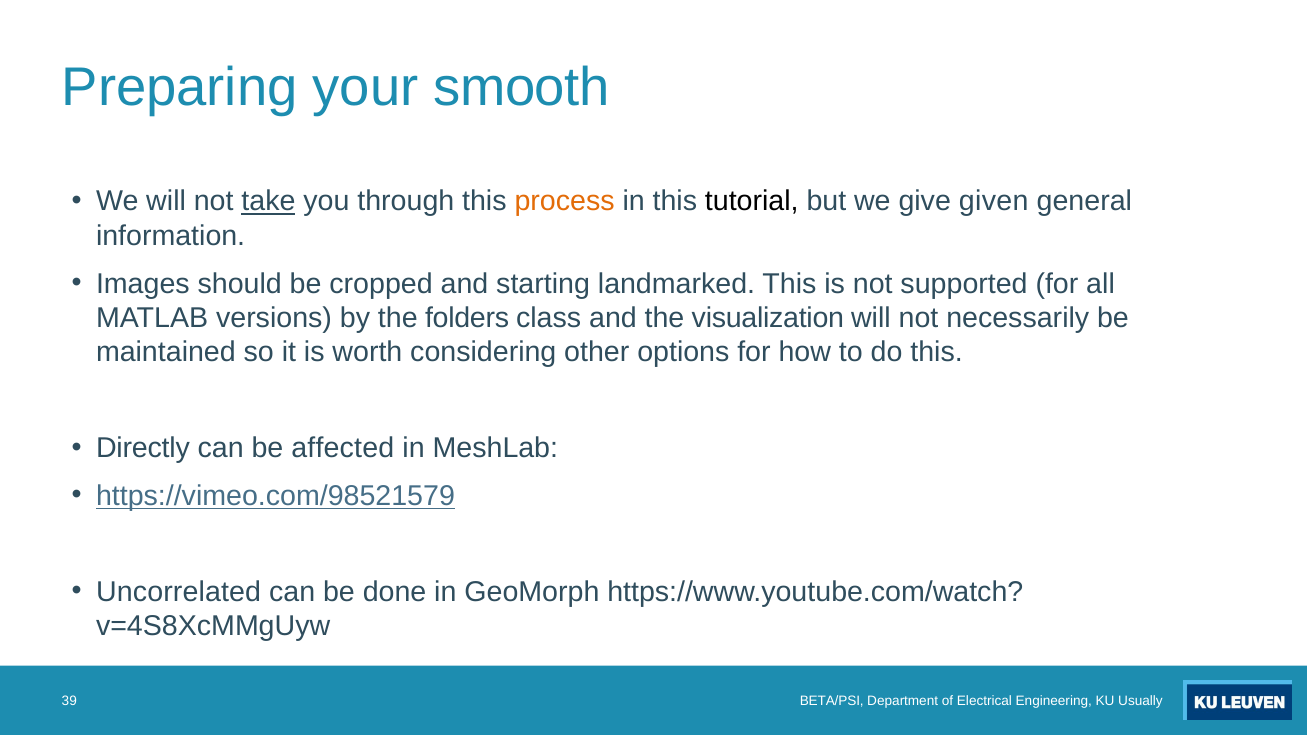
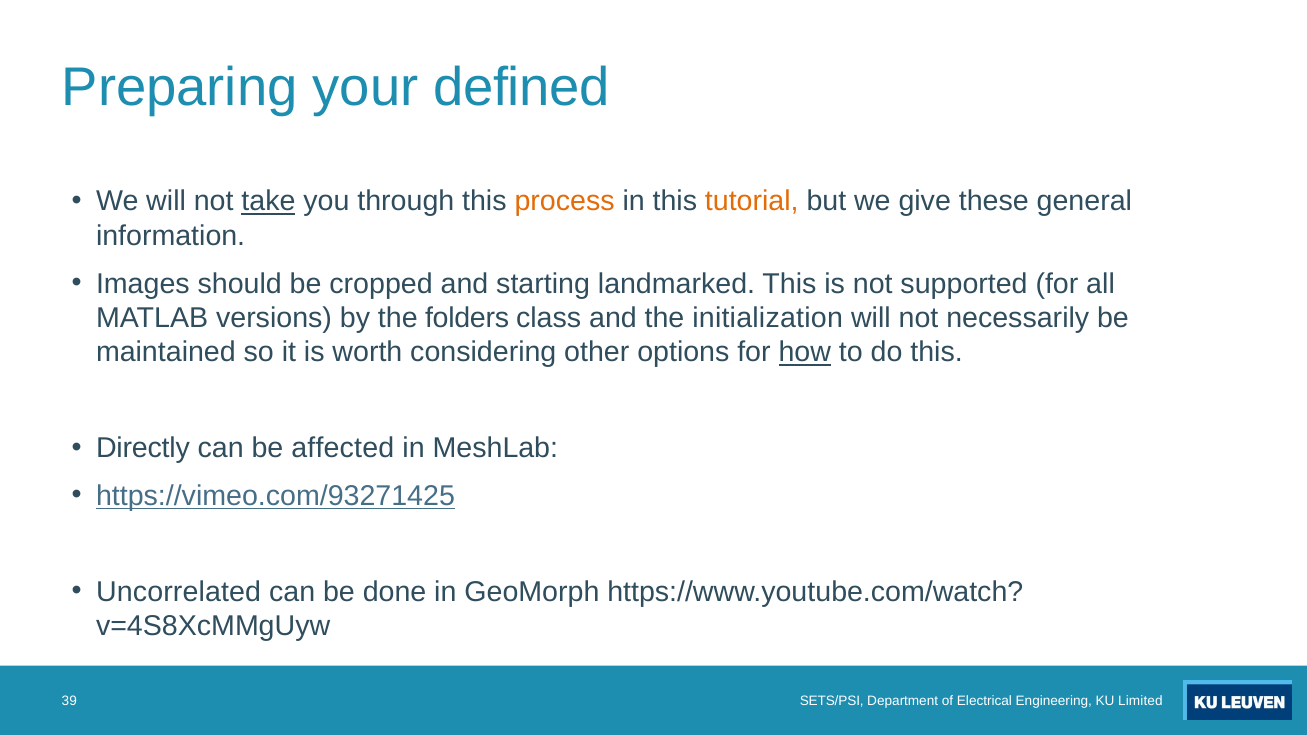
smooth: smooth -> defined
tutorial colour: black -> orange
given: given -> these
visualization: visualization -> initialization
how underline: none -> present
https://vimeo.com/98521579: https://vimeo.com/98521579 -> https://vimeo.com/93271425
BETA/PSI: BETA/PSI -> SETS/PSI
Usually: Usually -> Limited
